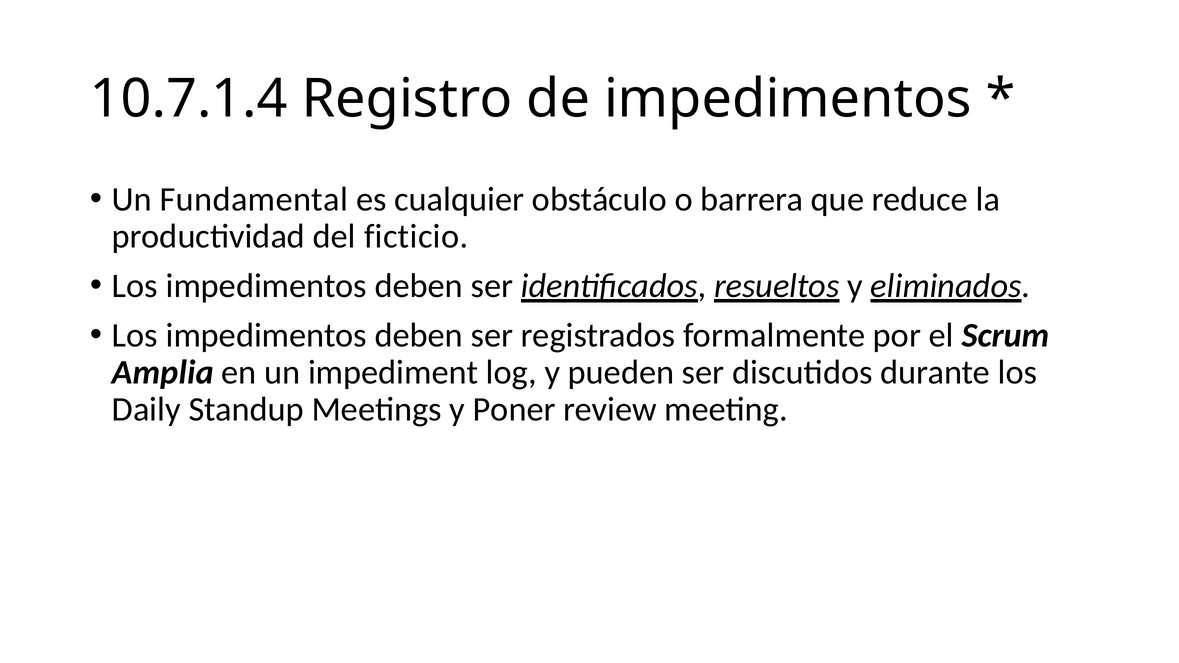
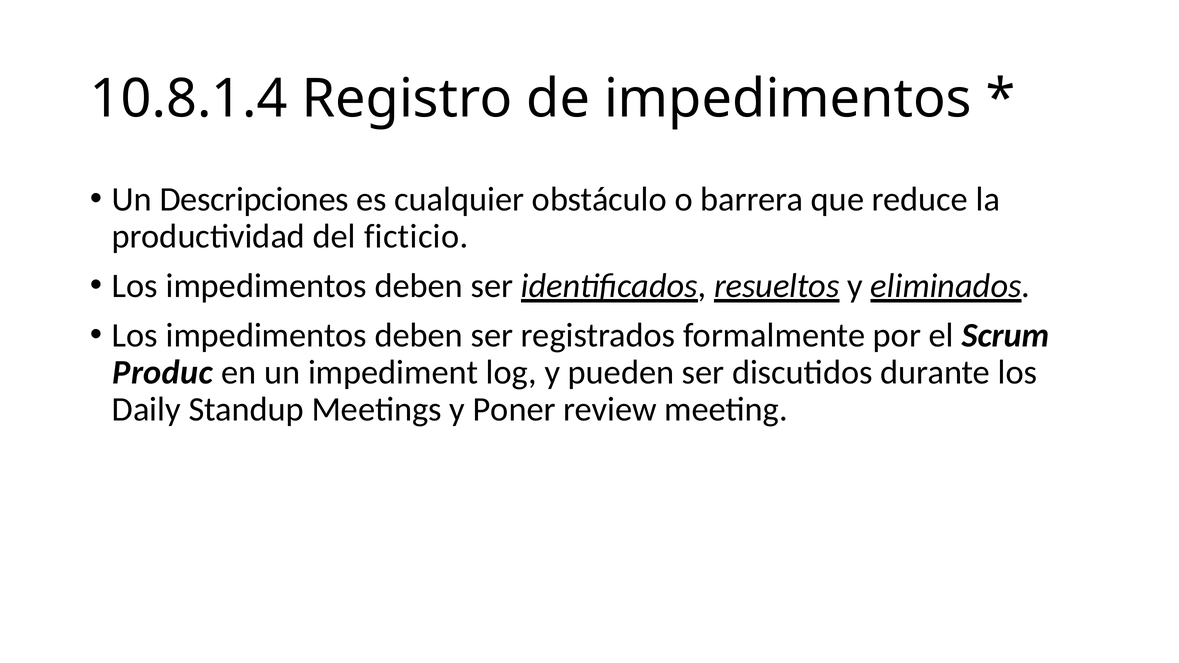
10.7.1.4: 10.7.1.4 -> 10.8.1.4
Fundamental: Fundamental -> Descripciones
Amplia: Amplia -> Produc
